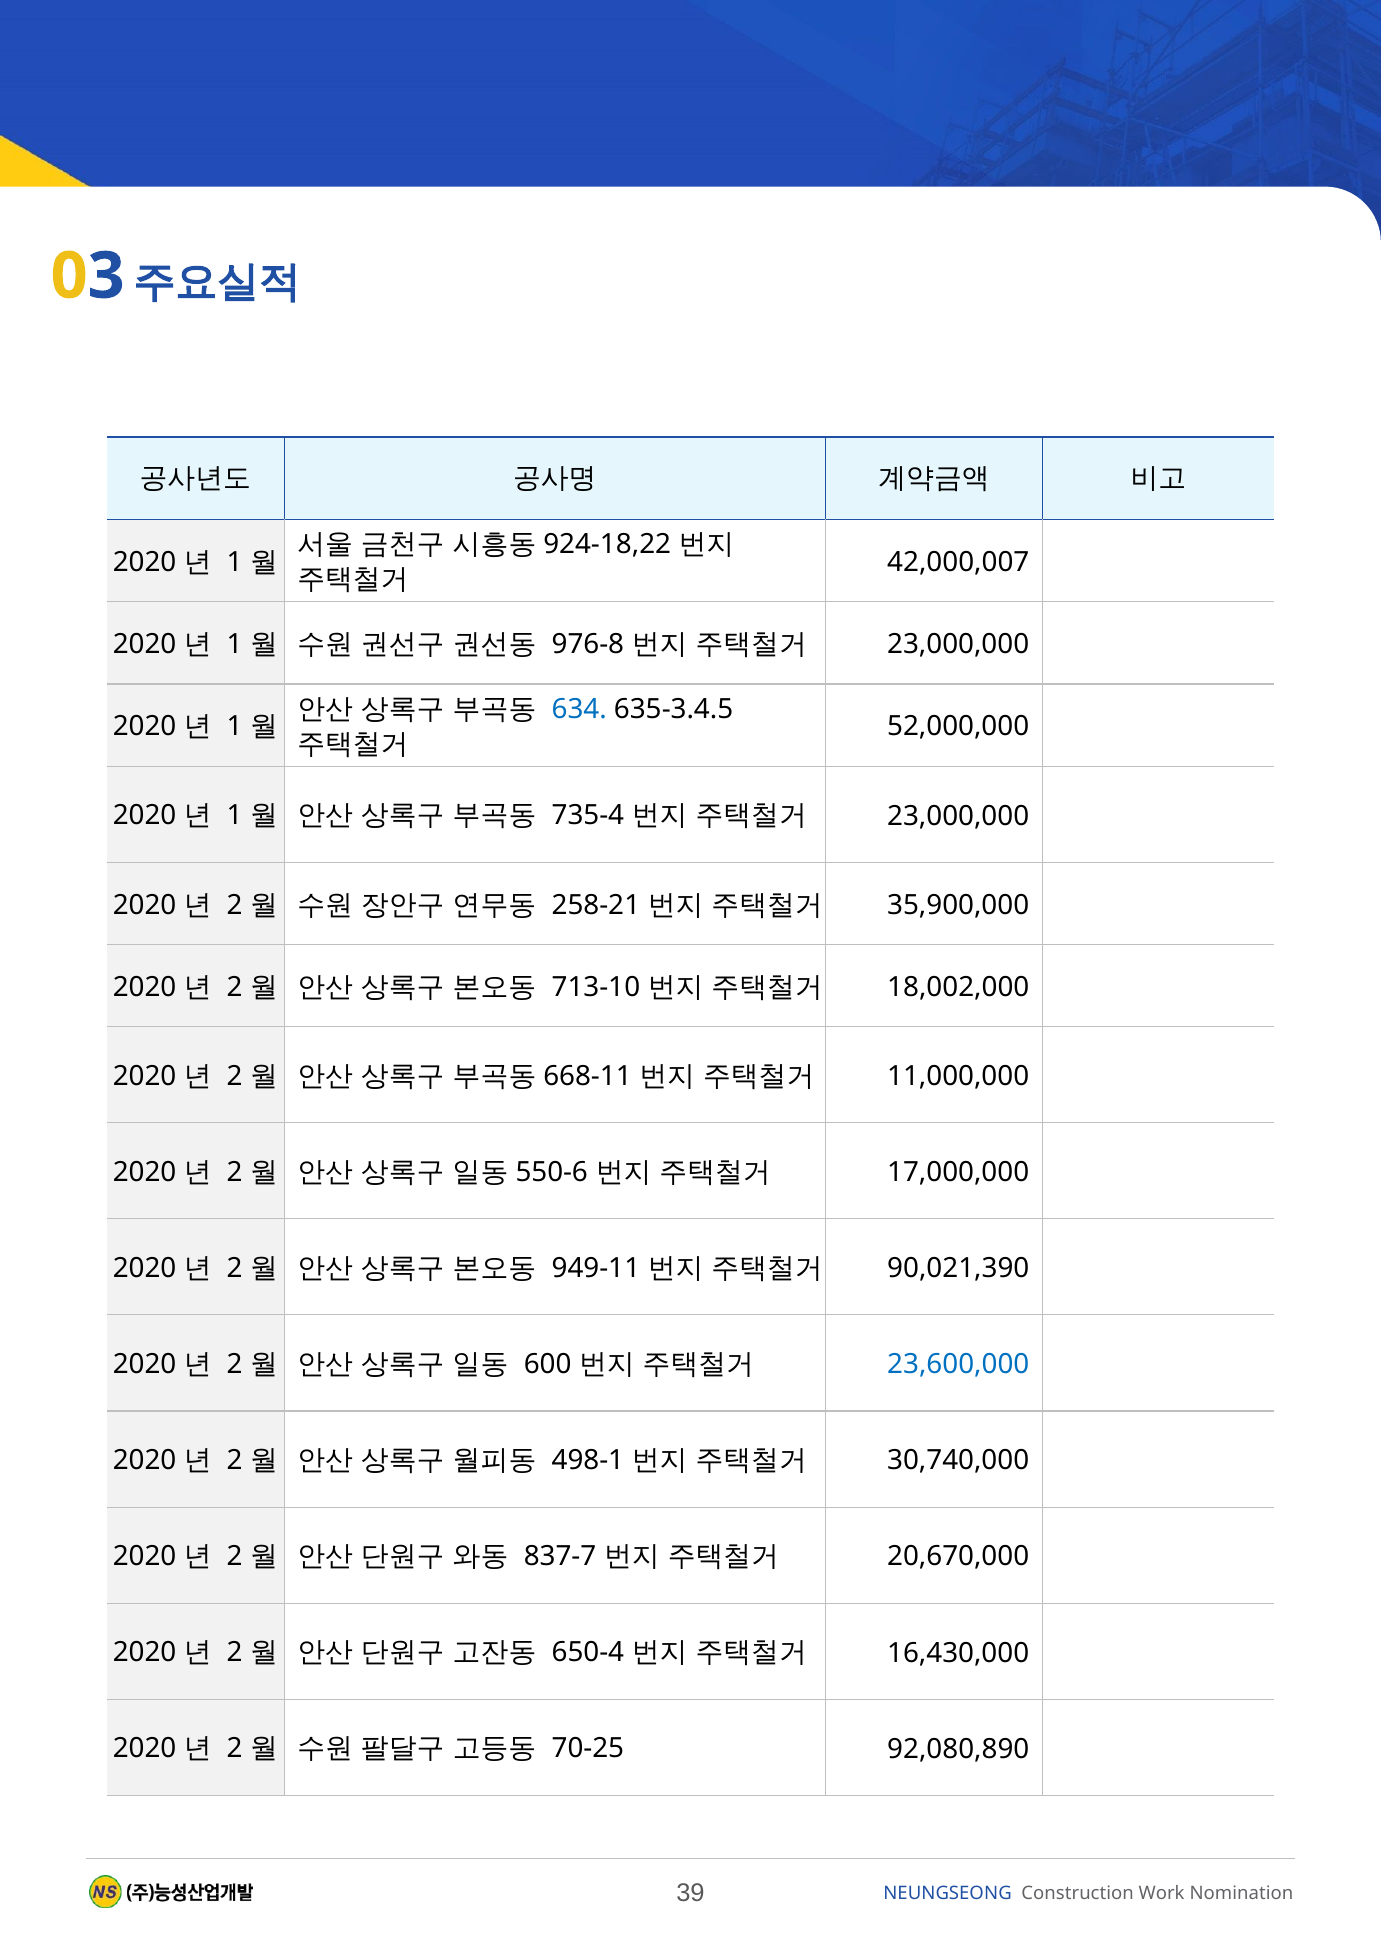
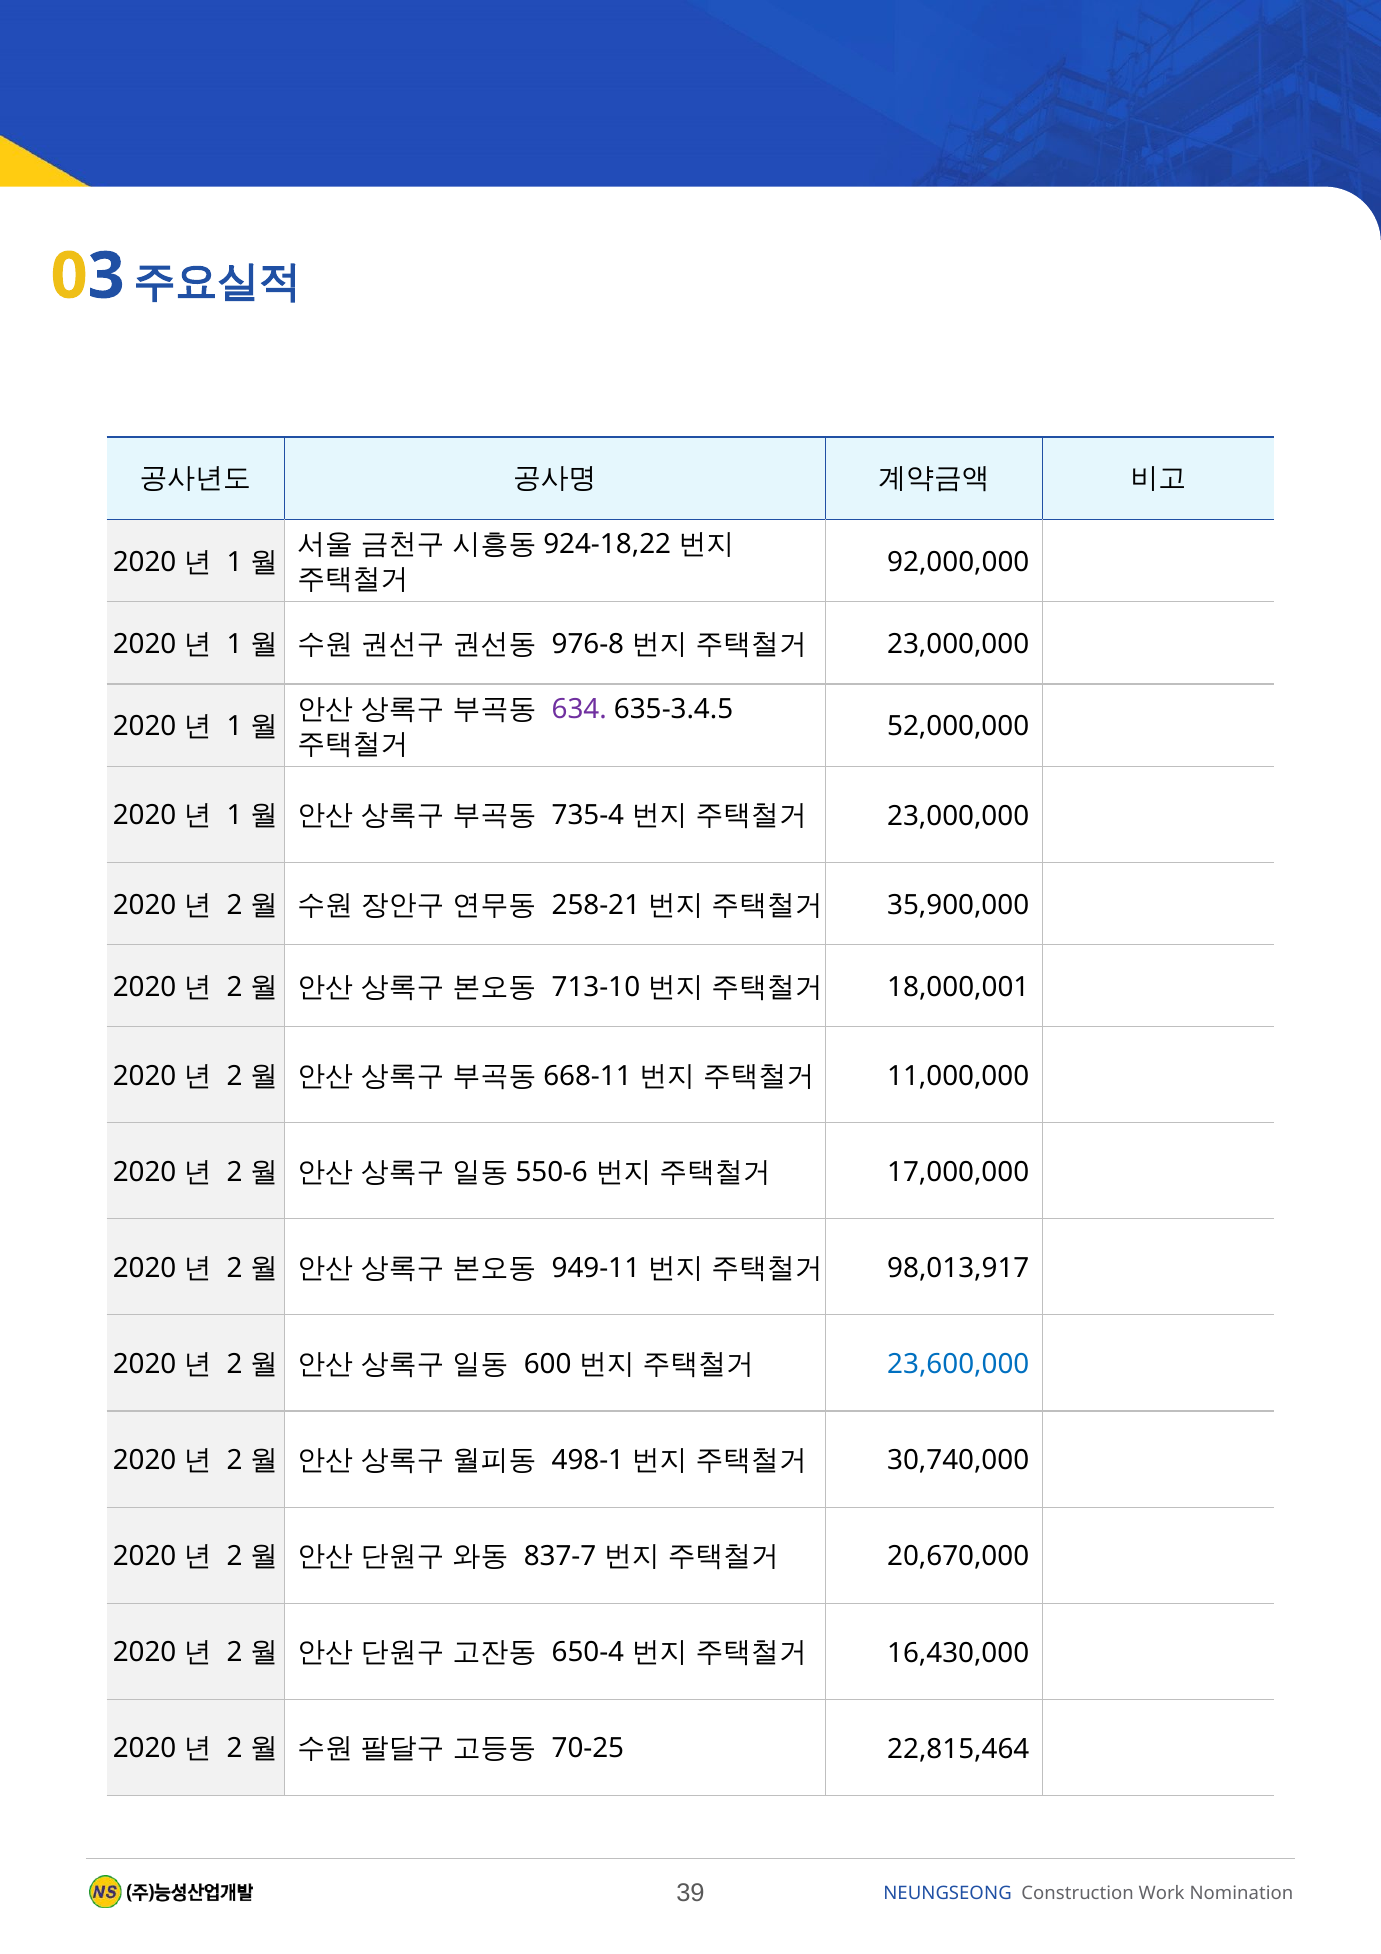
42,000,007: 42,000,007 -> 92,000,000
634 colour: blue -> purple
18,002,000: 18,002,000 -> 18,000,001
90,021,390: 90,021,390 -> 98,013,917
92,080,890: 92,080,890 -> 22,815,464
